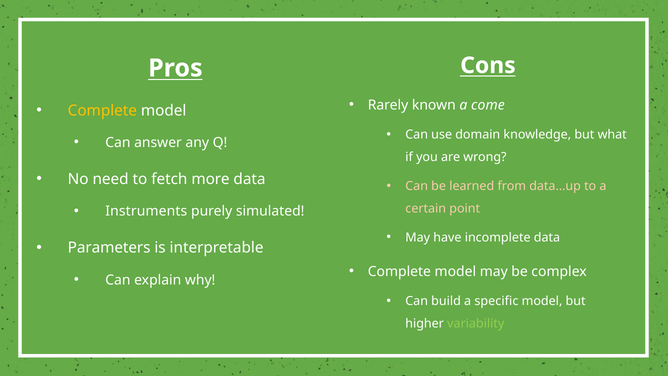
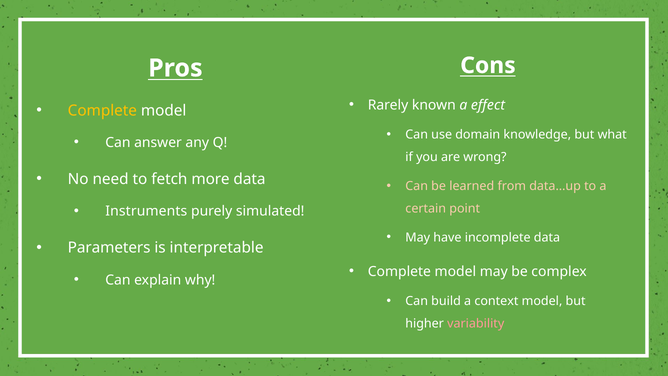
come: come -> effect
specific: specific -> context
variability colour: light green -> pink
